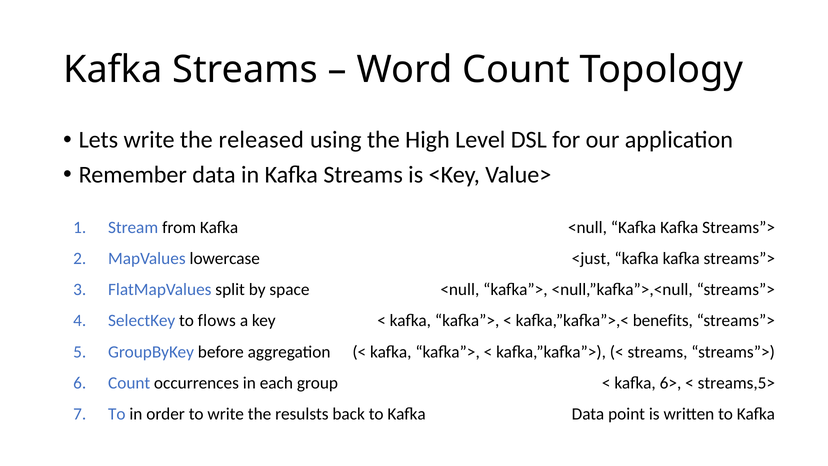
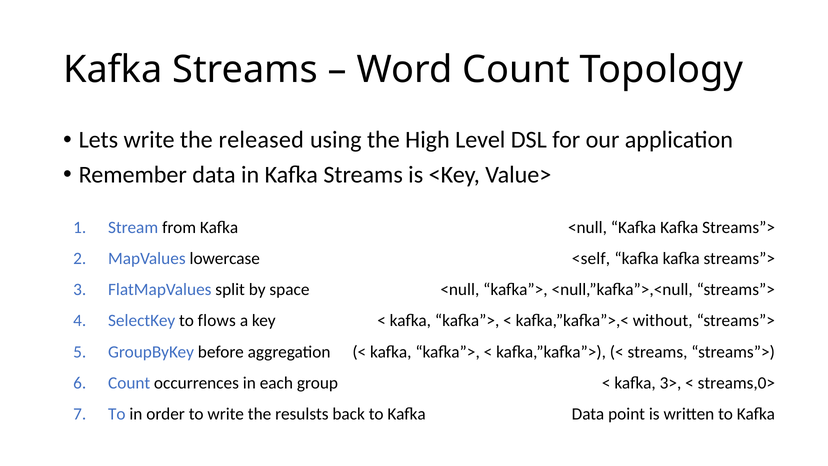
<just: <just -> <self
benefits: benefits -> without
6>: 6> -> 3>
streams,5>: streams,5> -> streams,0>
